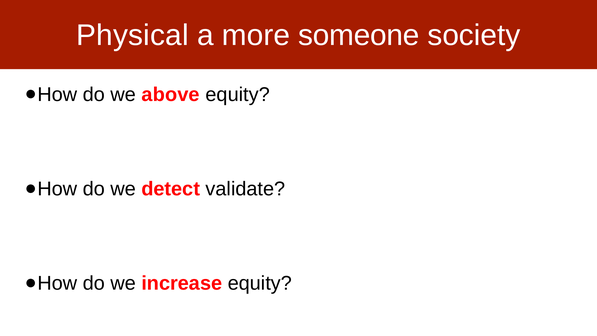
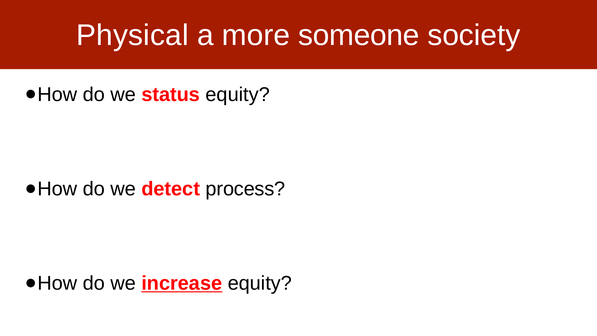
above: above -> status
validate: validate -> process
increase underline: none -> present
